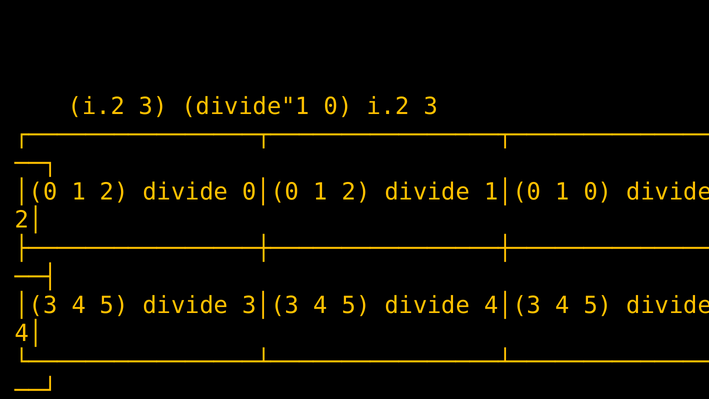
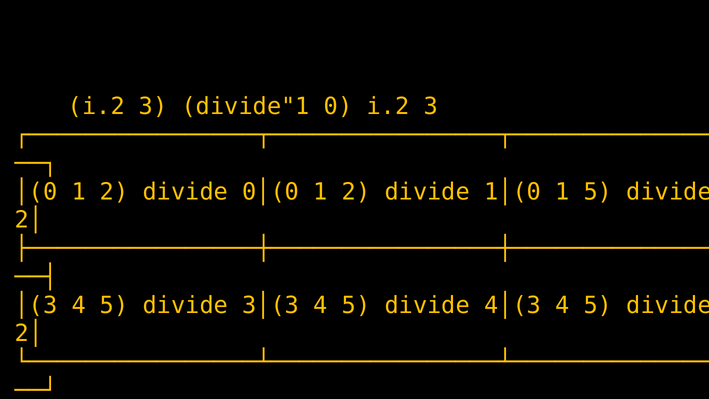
1 0: 0 -> 5
4│ at (29, 333): 4│ -> 2│
